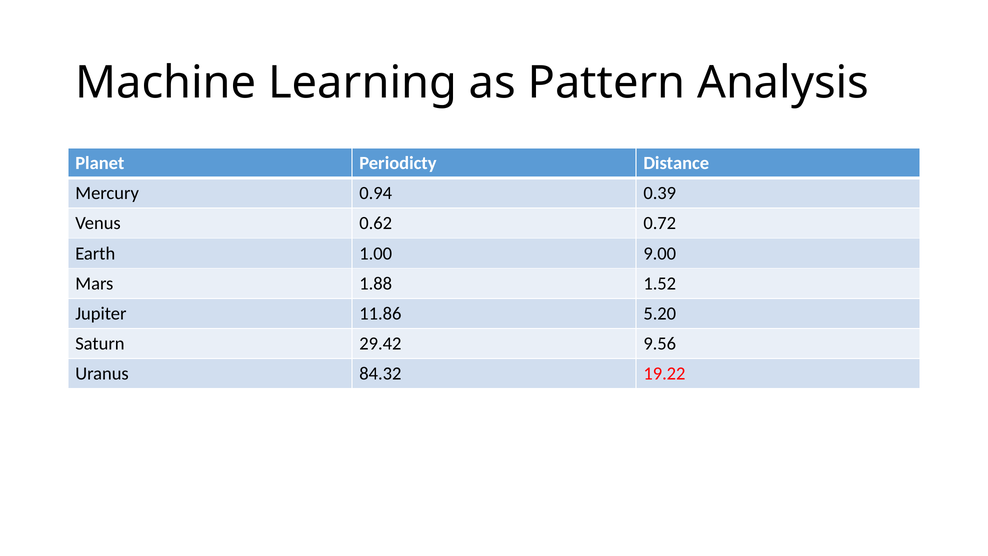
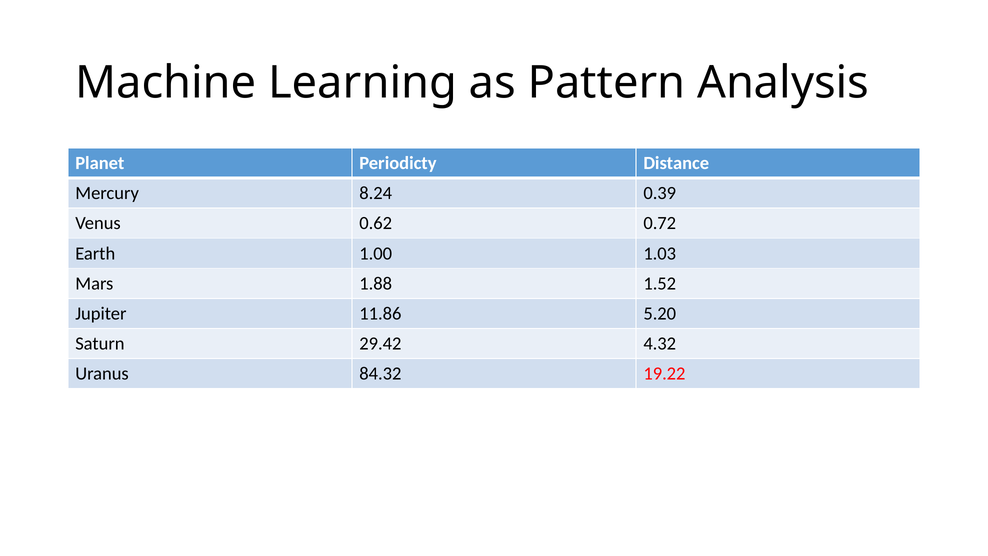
0.94: 0.94 -> 8.24
9.00: 9.00 -> 1.03
9.56: 9.56 -> 4.32
